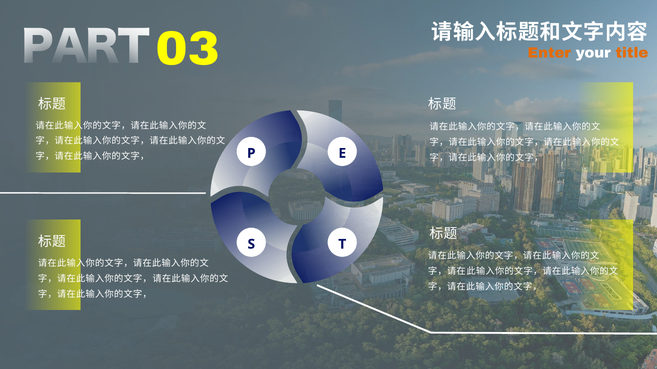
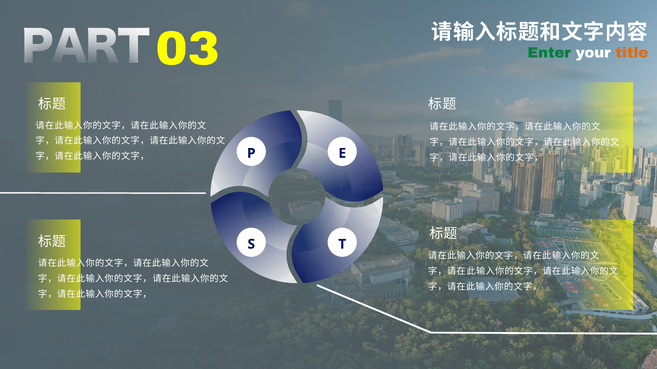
Enter colour: orange -> green
